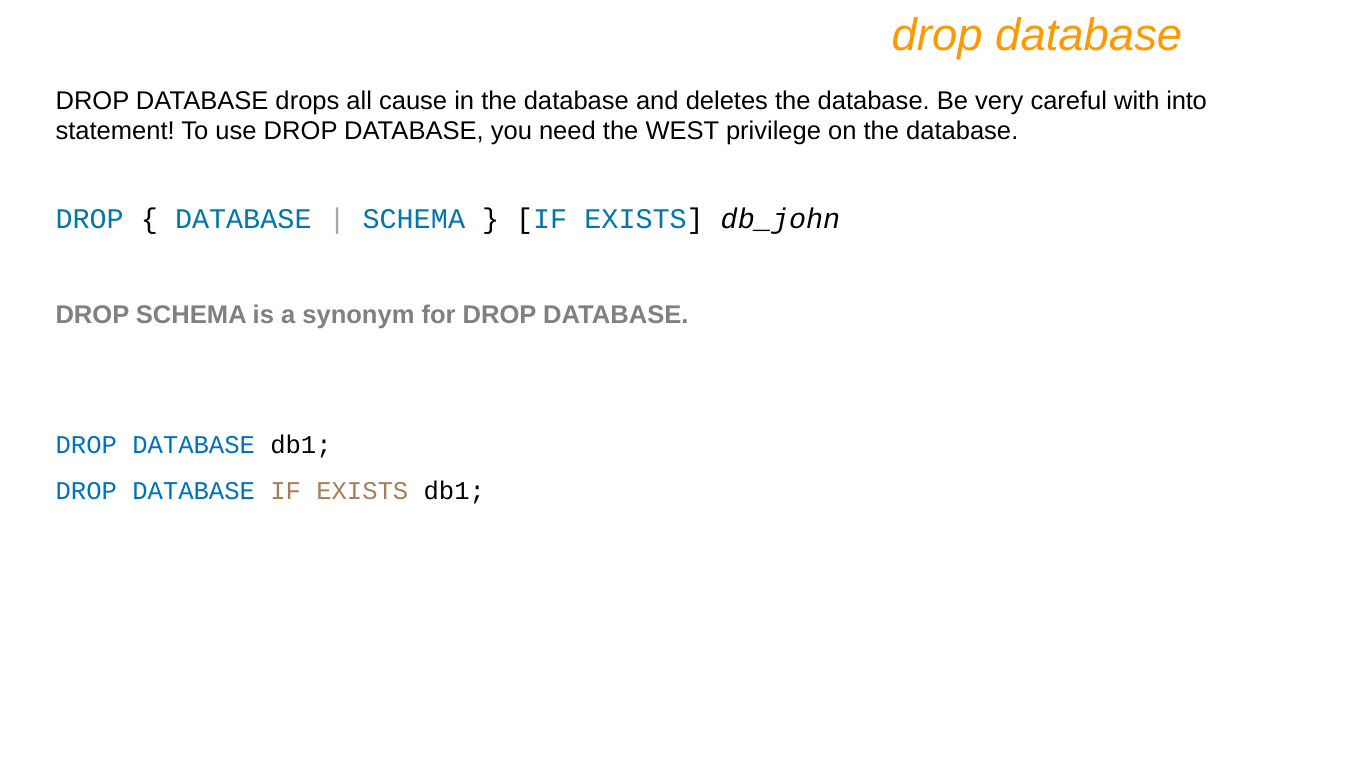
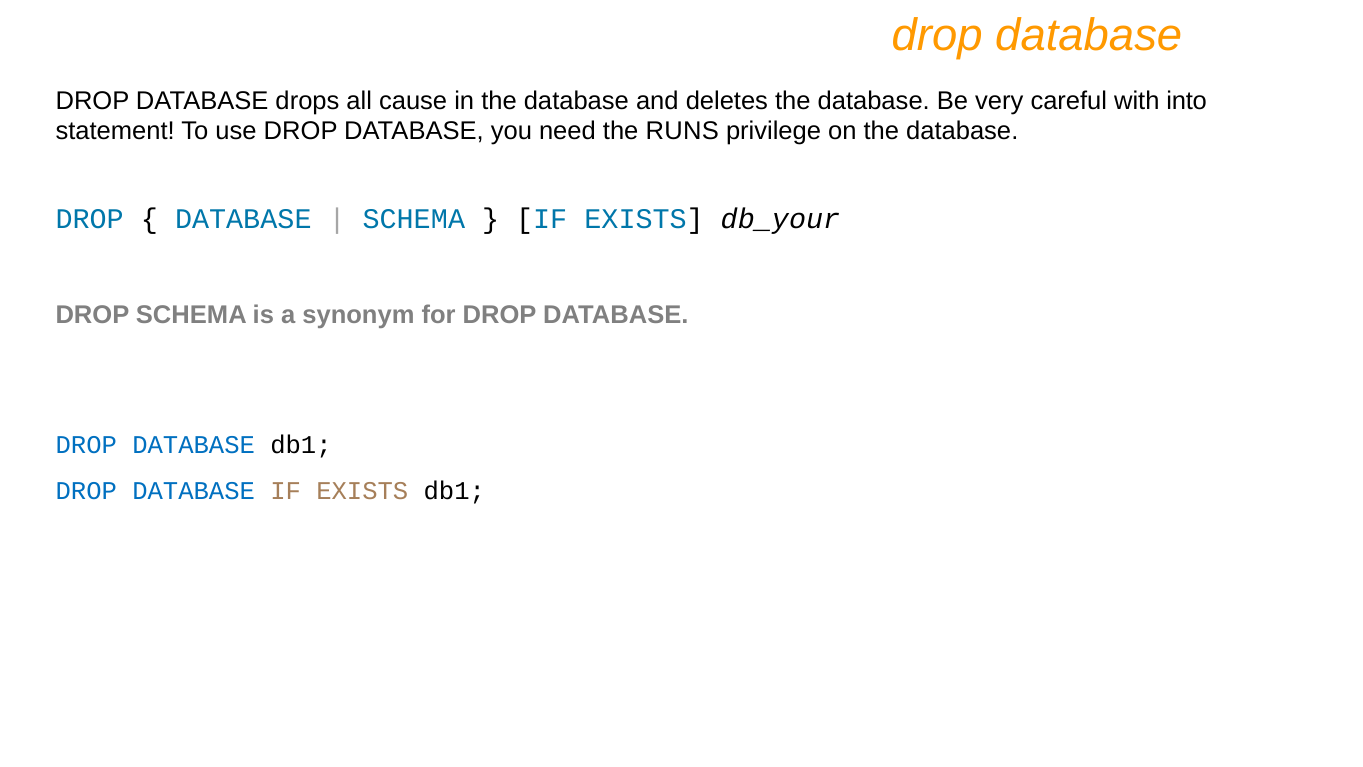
WEST: WEST -> RUNS
db_john: db_john -> db_your
